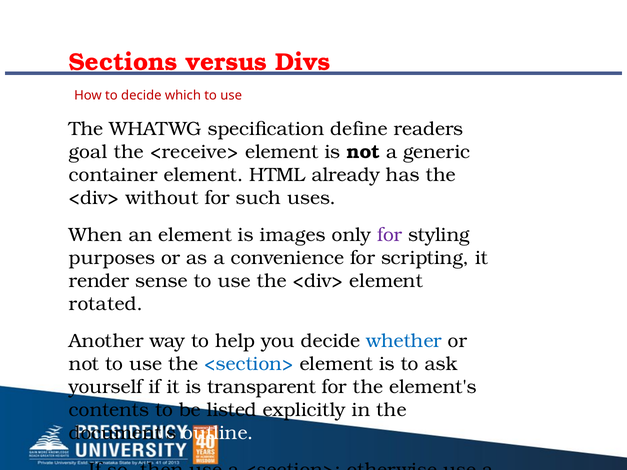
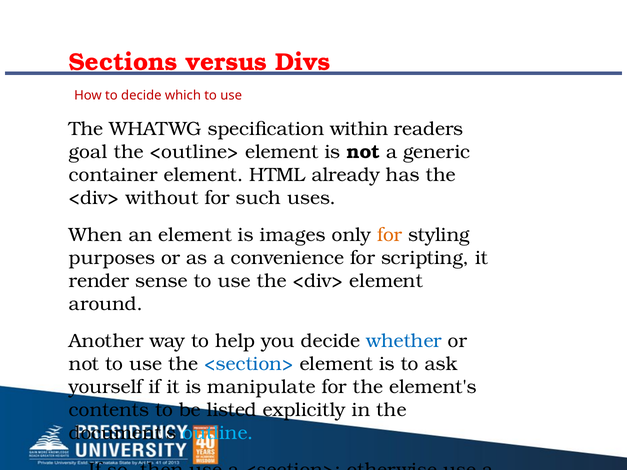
define: define -> within
<receive>: <receive> -> <outline>
for at (390, 235) colour: purple -> orange
rotated: rotated -> around
transparent: transparent -> manipulate
outline colour: white -> light blue
